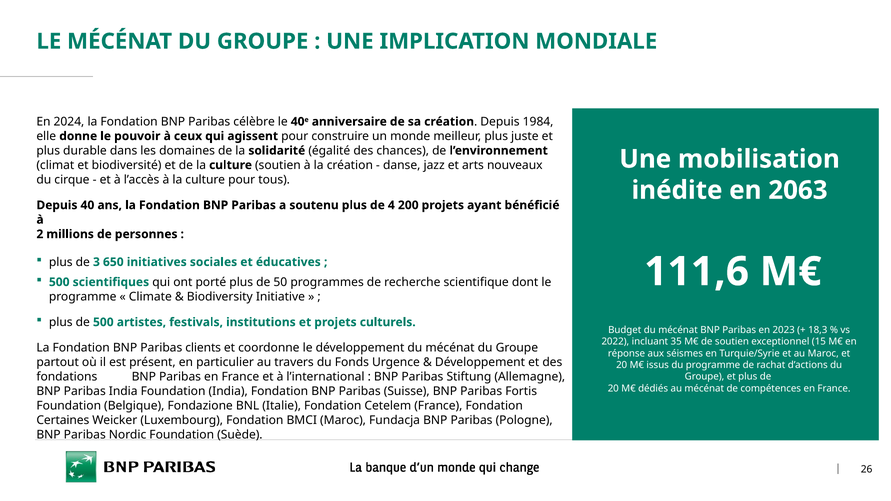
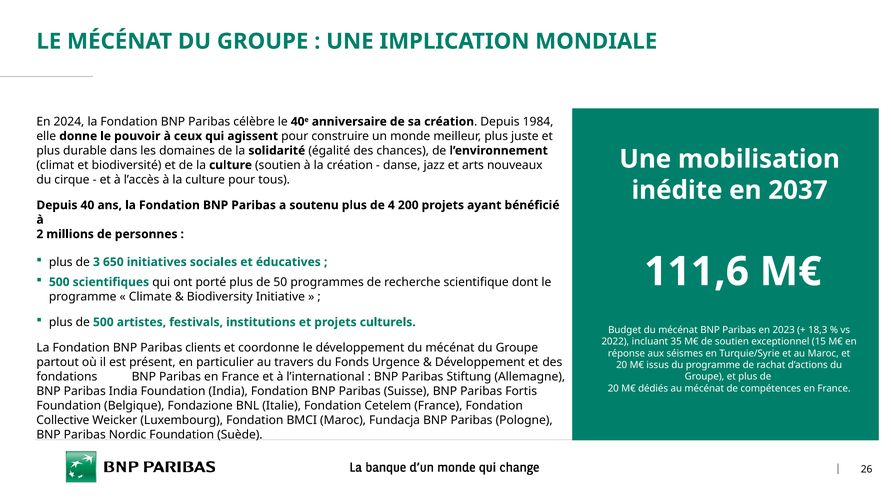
2063: 2063 -> 2037
Certaines: Certaines -> Collective
